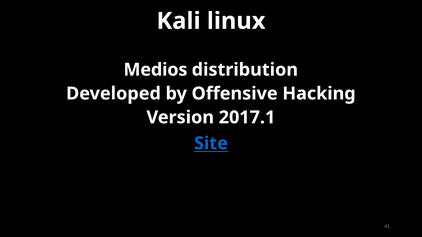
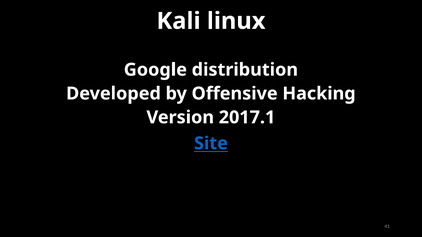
Medios: Medios -> Google
